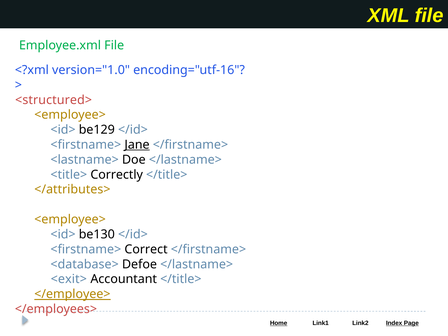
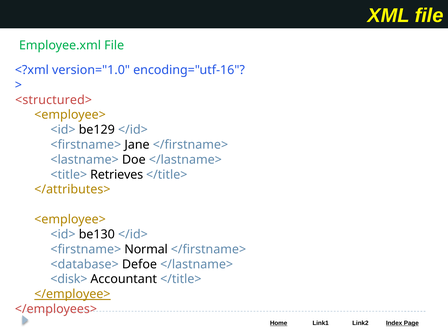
Jane underline: present -> none
Correctly: Correctly -> Retrieves
Correct: Correct -> Normal
<exit>: <exit> -> <disk>
